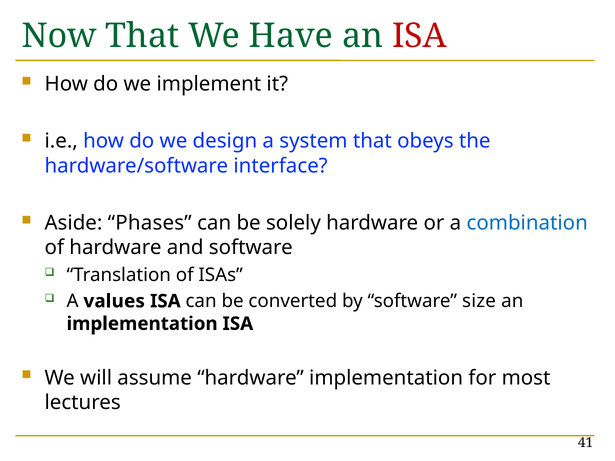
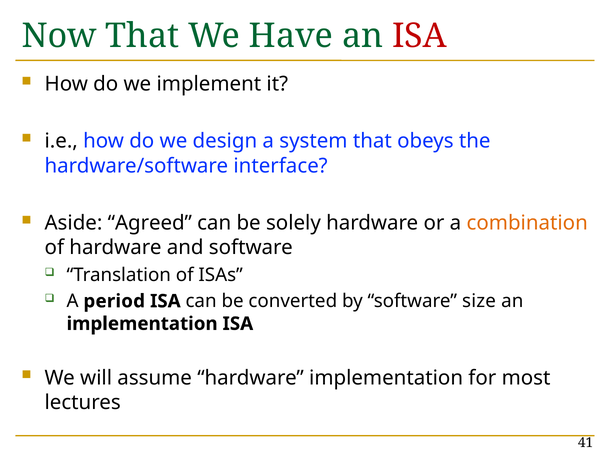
Phases: Phases -> Agreed
combination colour: blue -> orange
values: values -> period
